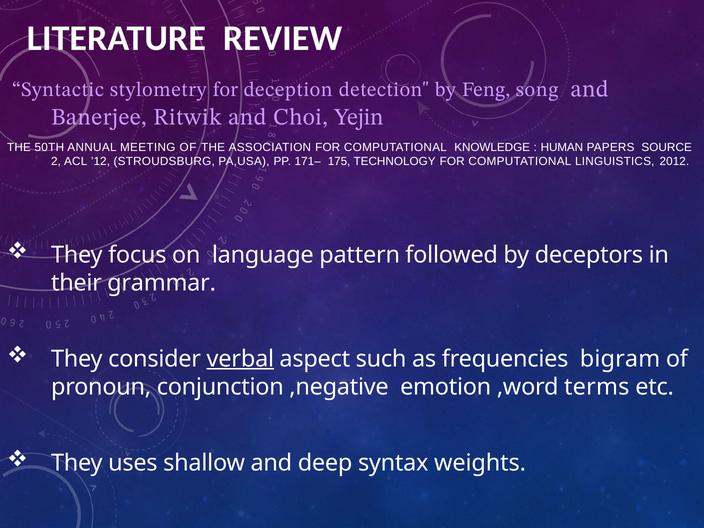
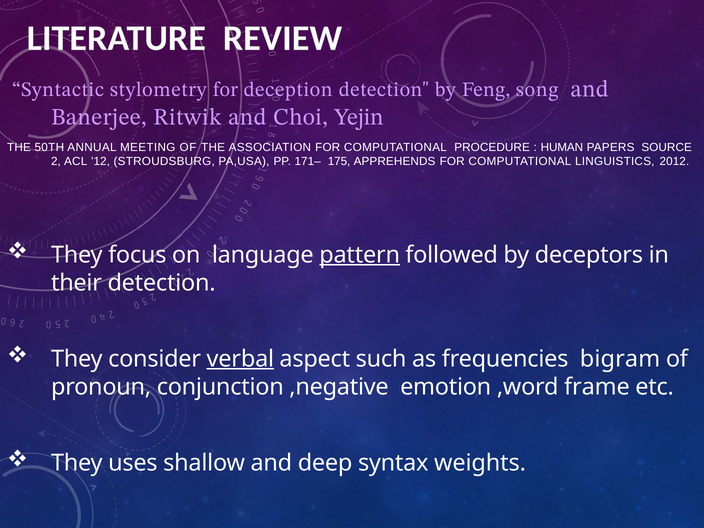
KNOWLEDGE: KNOWLEDGE -> PROCEDURE
TECHNOLOGY: TECHNOLOGY -> APPREHENDS
pattern underline: none -> present
their grammar: grammar -> detection
terms: terms -> frame
